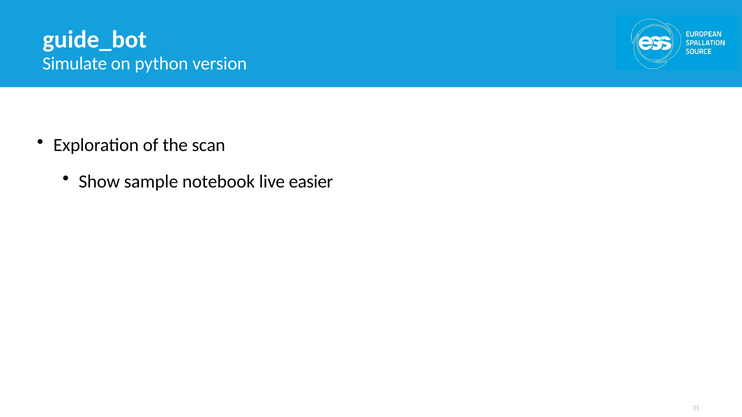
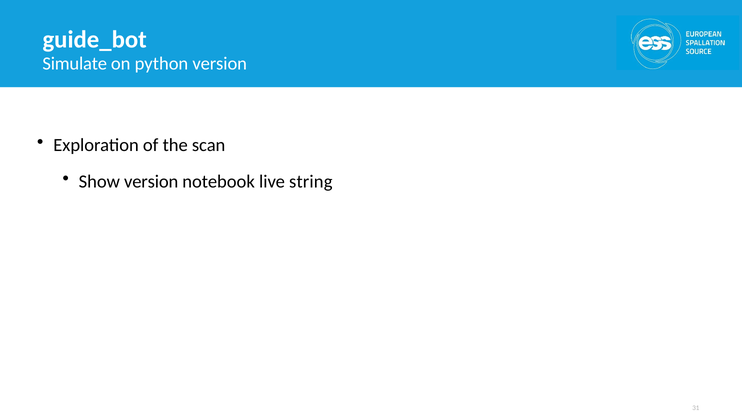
Show sample: sample -> version
easier: easier -> string
